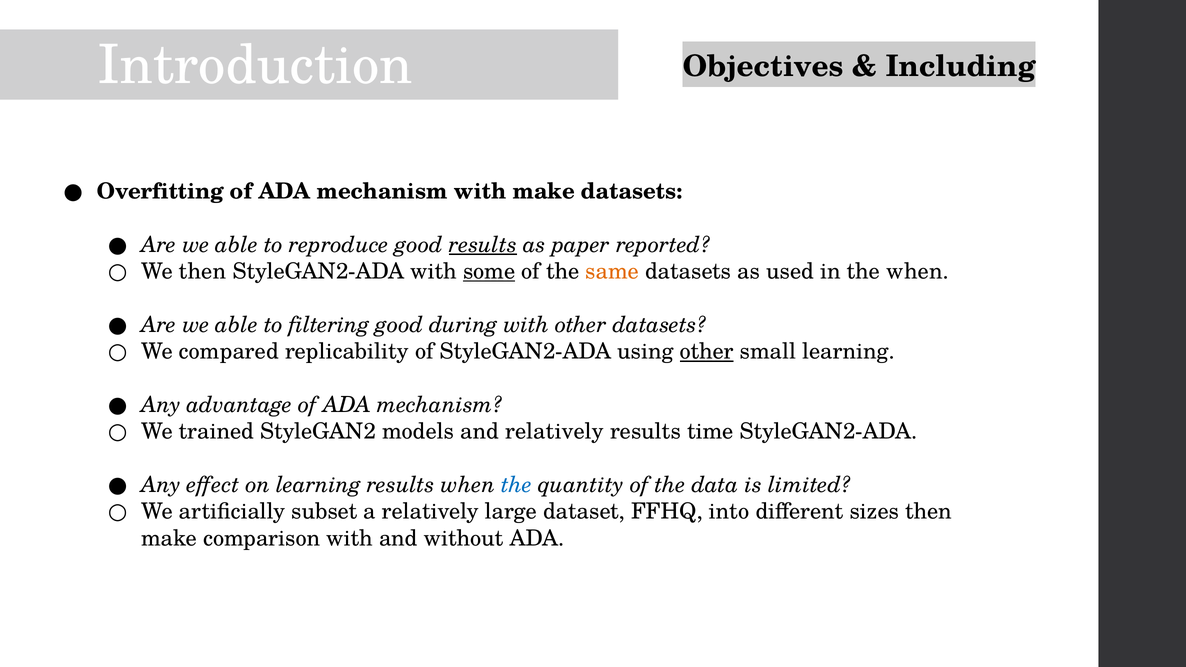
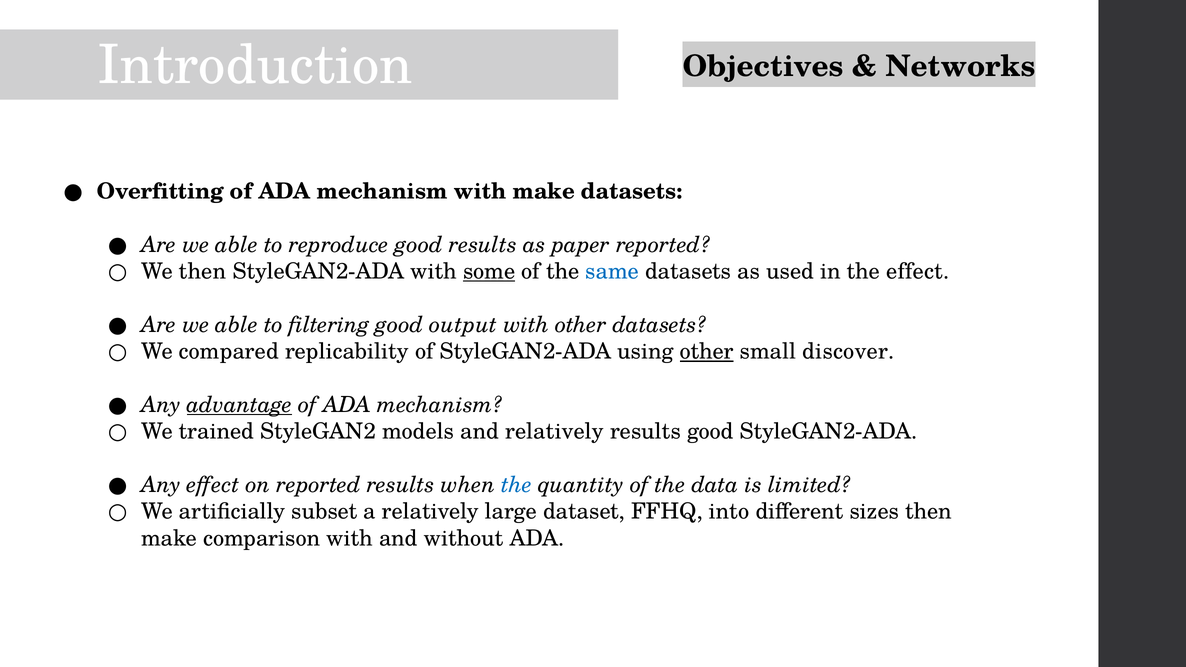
Including: Including -> Networks
results at (483, 245) underline: present -> none
same colour: orange -> blue
the when: when -> effect
during: during -> output
small learning: learning -> discover
advantage underline: none -> present
results time: time -> good
on learning: learning -> reported
